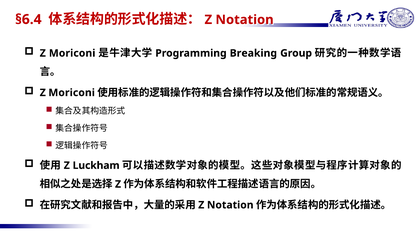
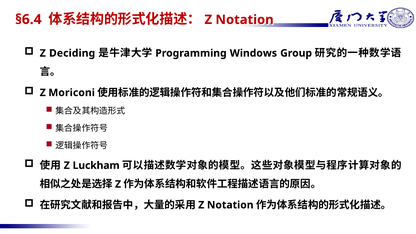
Moriconi at (72, 53): Moriconi -> Deciding
Breaking: Breaking -> Windows
